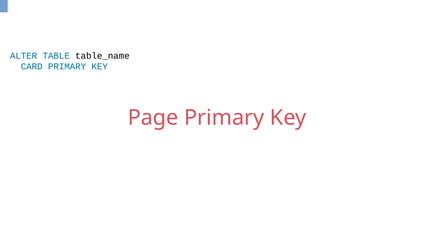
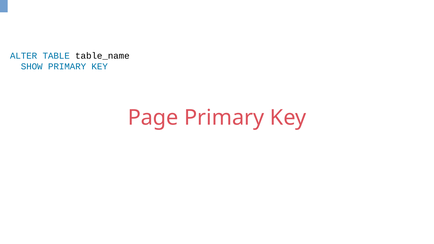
CARD: CARD -> SHOW
